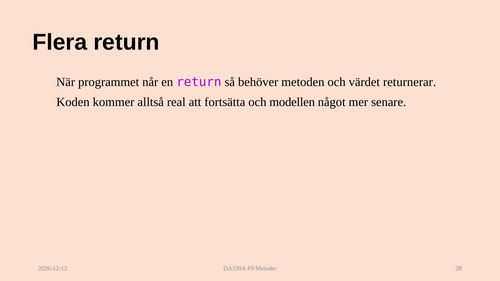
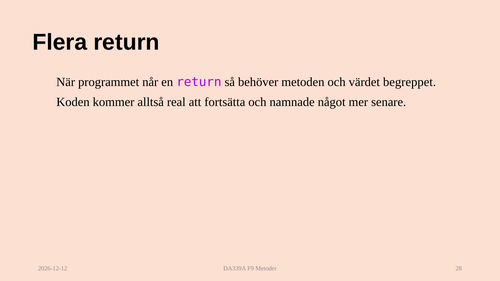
returnerar: returnerar -> begreppet
modellen: modellen -> namnade
